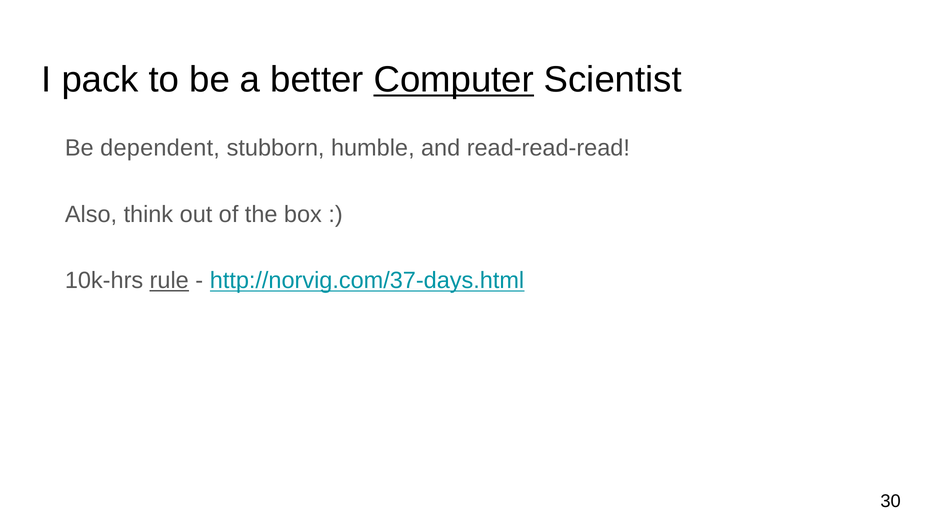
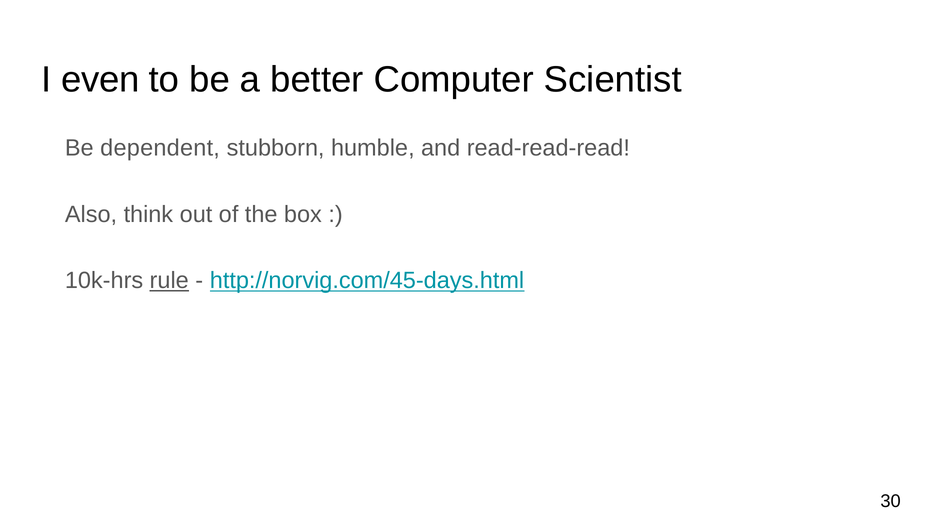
pack: pack -> even
Computer underline: present -> none
http://norvig.com/37-days.html: http://norvig.com/37-days.html -> http://norvig.com/45-days.html
